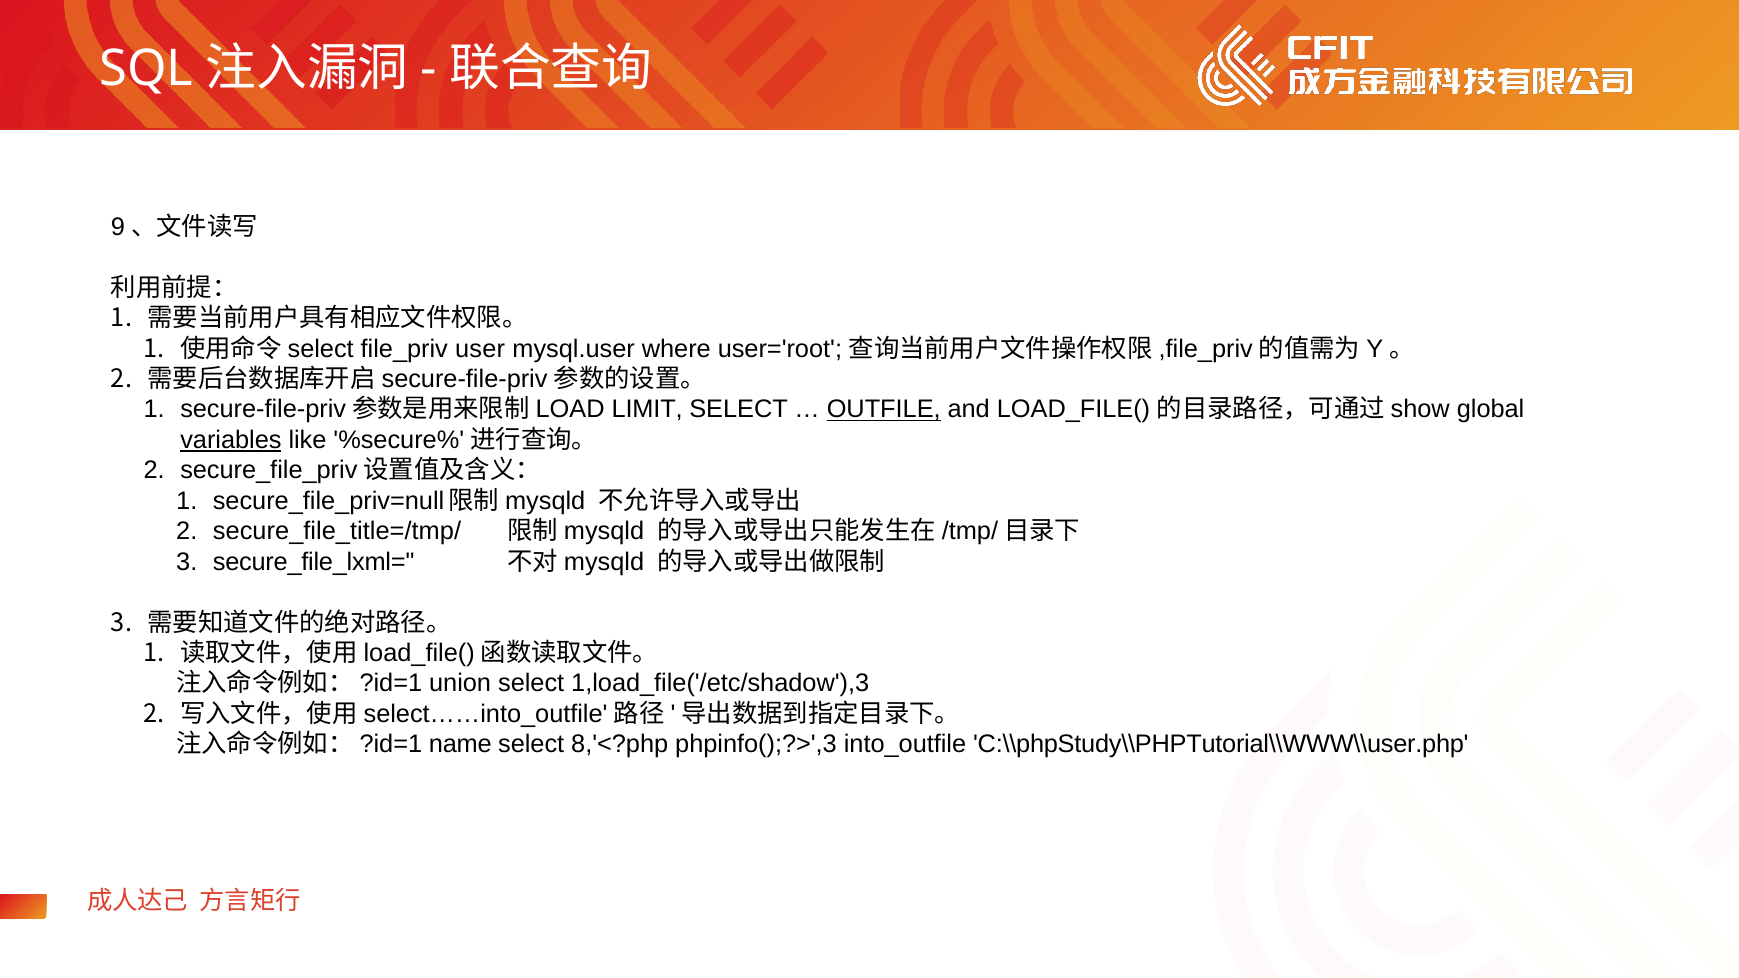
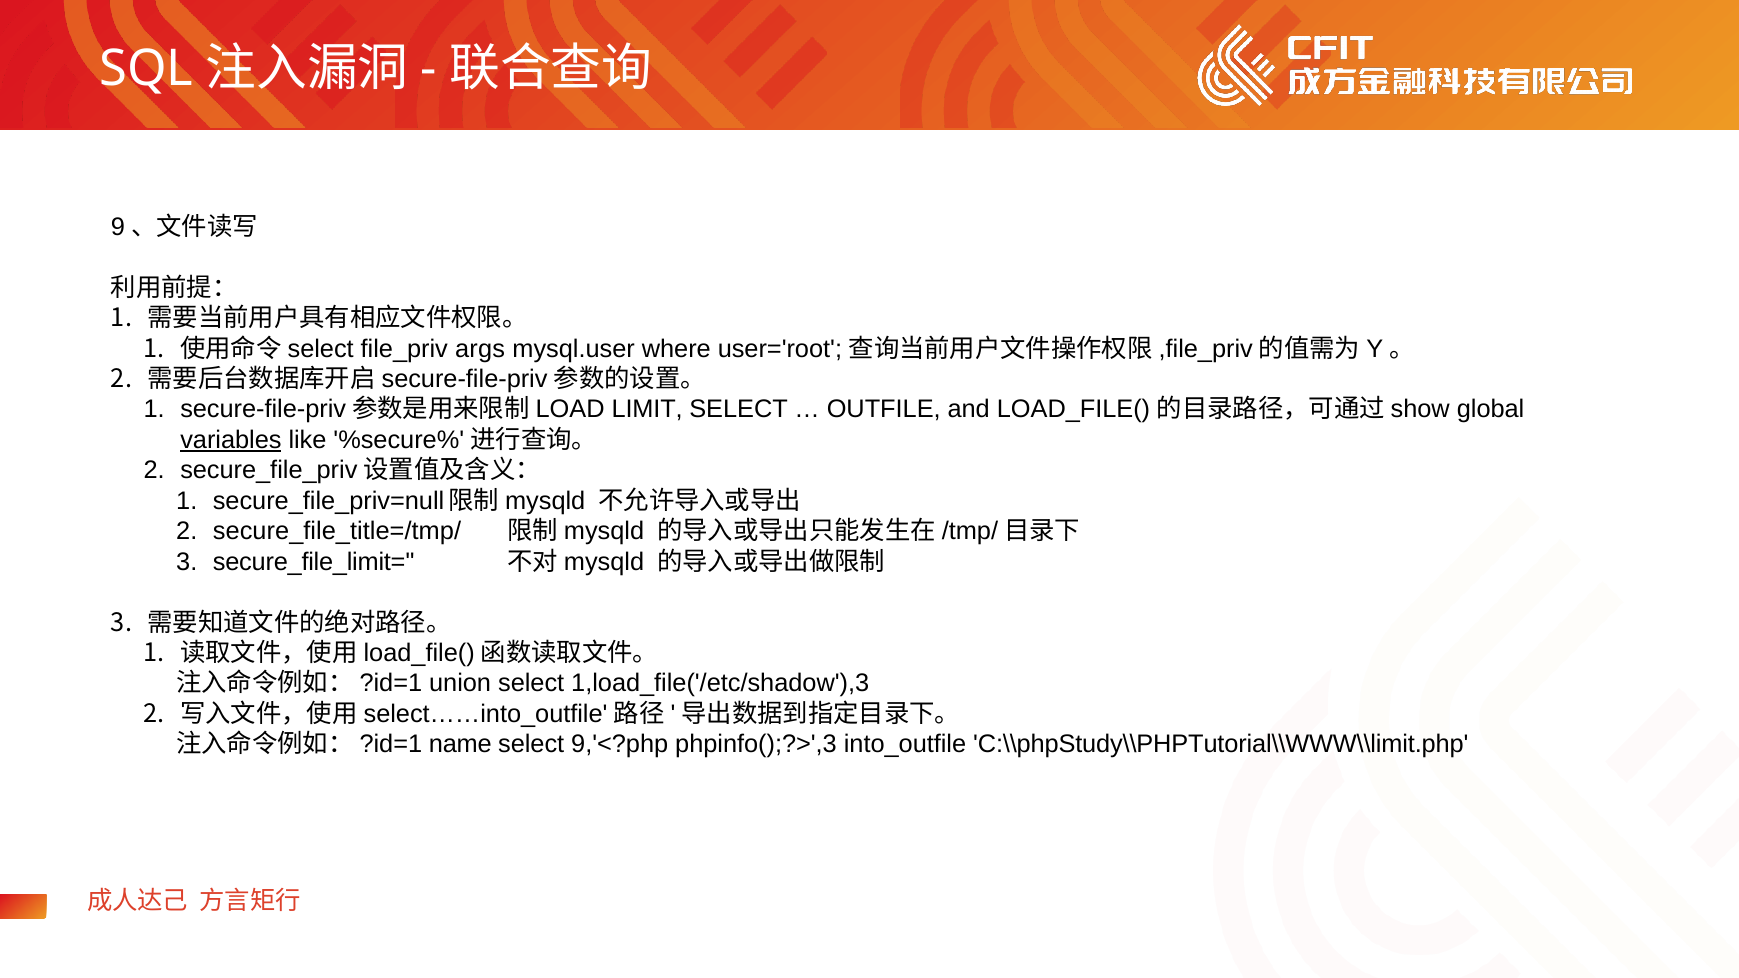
user: user -> args
OUTFILE underline: present -> none
secure_file_lxml=: secure_file_lxml= -> secure_file_limit=
8,'<?php: 8,'<?php -> 9,'<?php
C:\\phpStudy\\PHPTutorial\\WWW\\user.php: C:\\phpStudy\\PHPTutorial\\WWW\\user.php -> C:\\phpStudy\\PHPTutorial\\WWW\\limit.php
